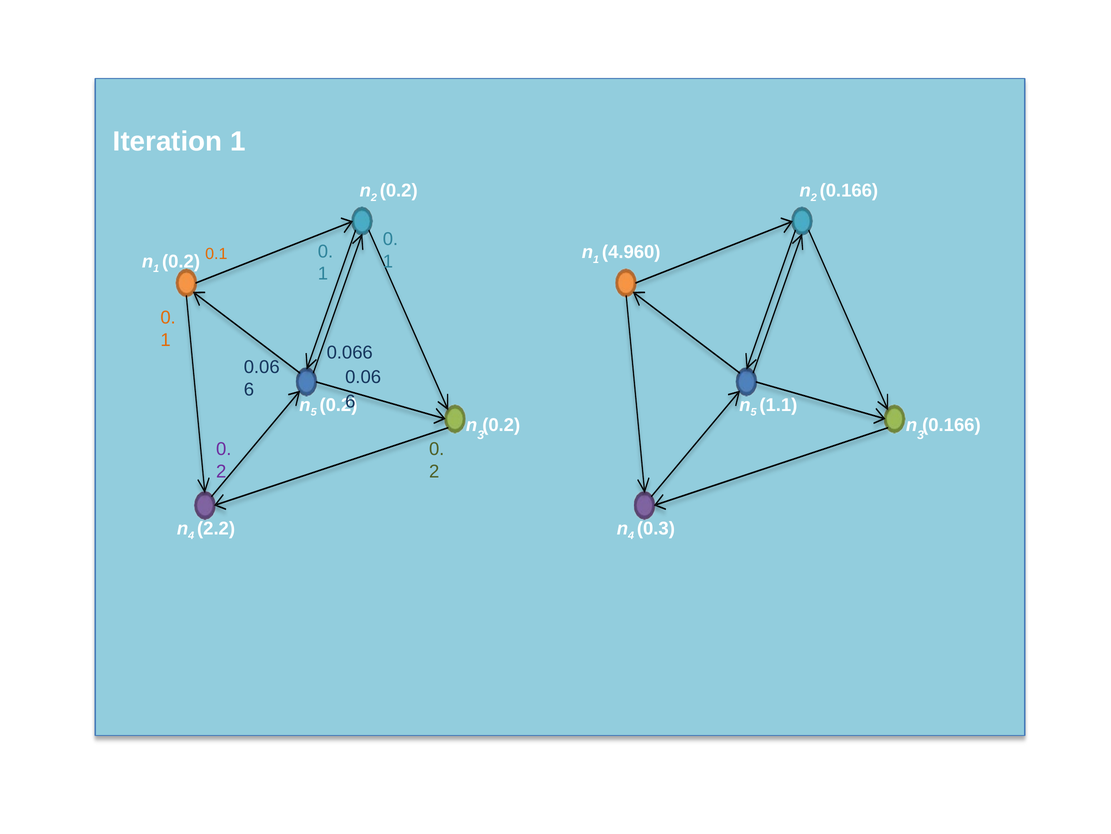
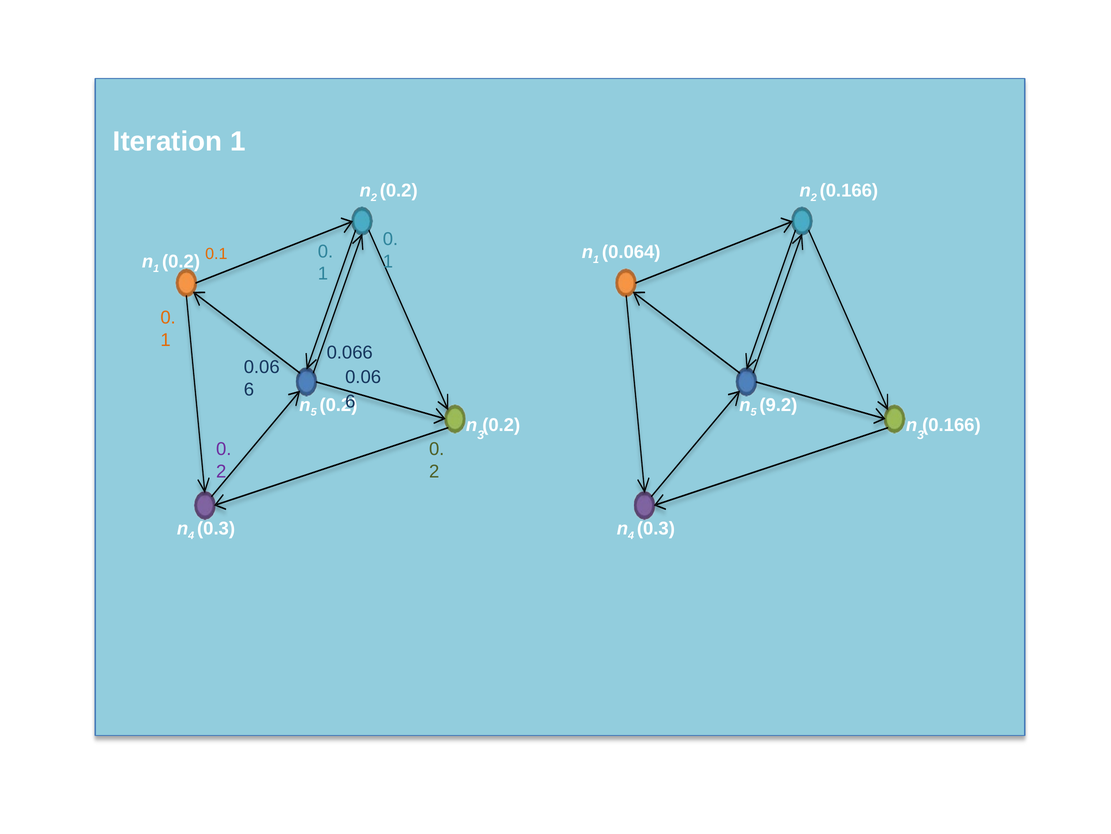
4.960: 4.960 -> 0.064
1.1: 1.1 -> 9.2
2.2 at (216, 528): 2.2 -> 0.3
